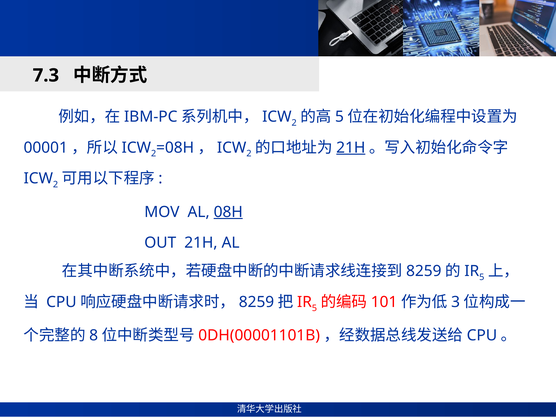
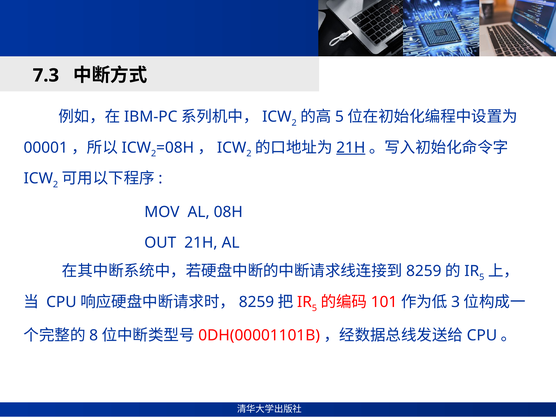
08H underline: present -> none
